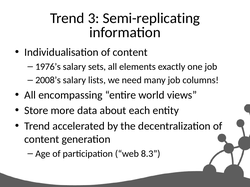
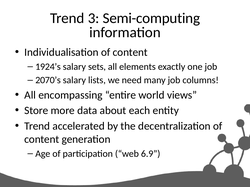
Semi-replicating: Semi-replicating -> Semi-computing
1976’s: 1976’s -> 1924’s
2008’s: 2008’s -> 2070’s
8.3: 8.3 -> 6.9
